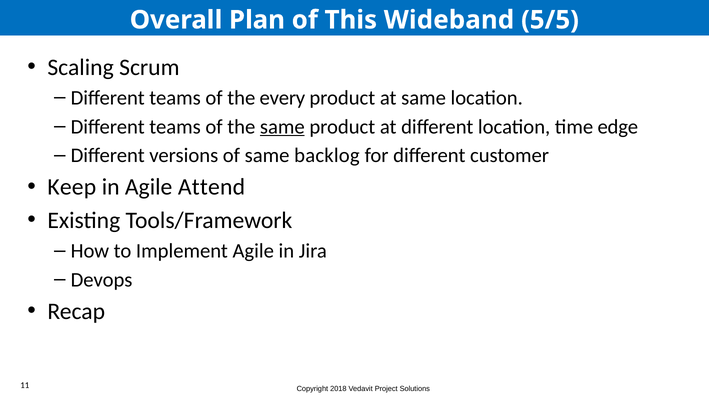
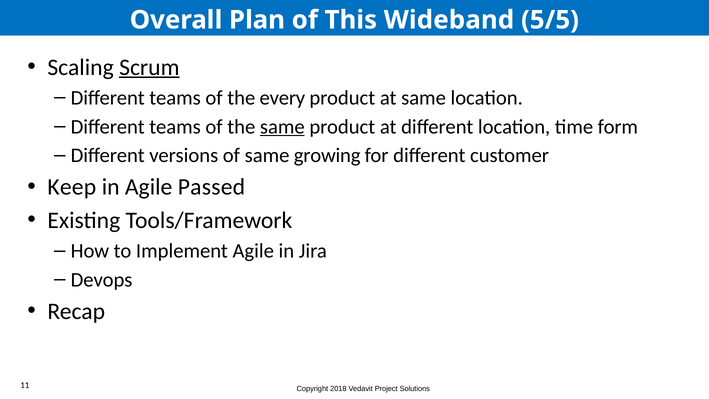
Scrum underline: none -> present
edge: edge -> form
backlog: backlog -> growing
Attend: Attend -> Passed
